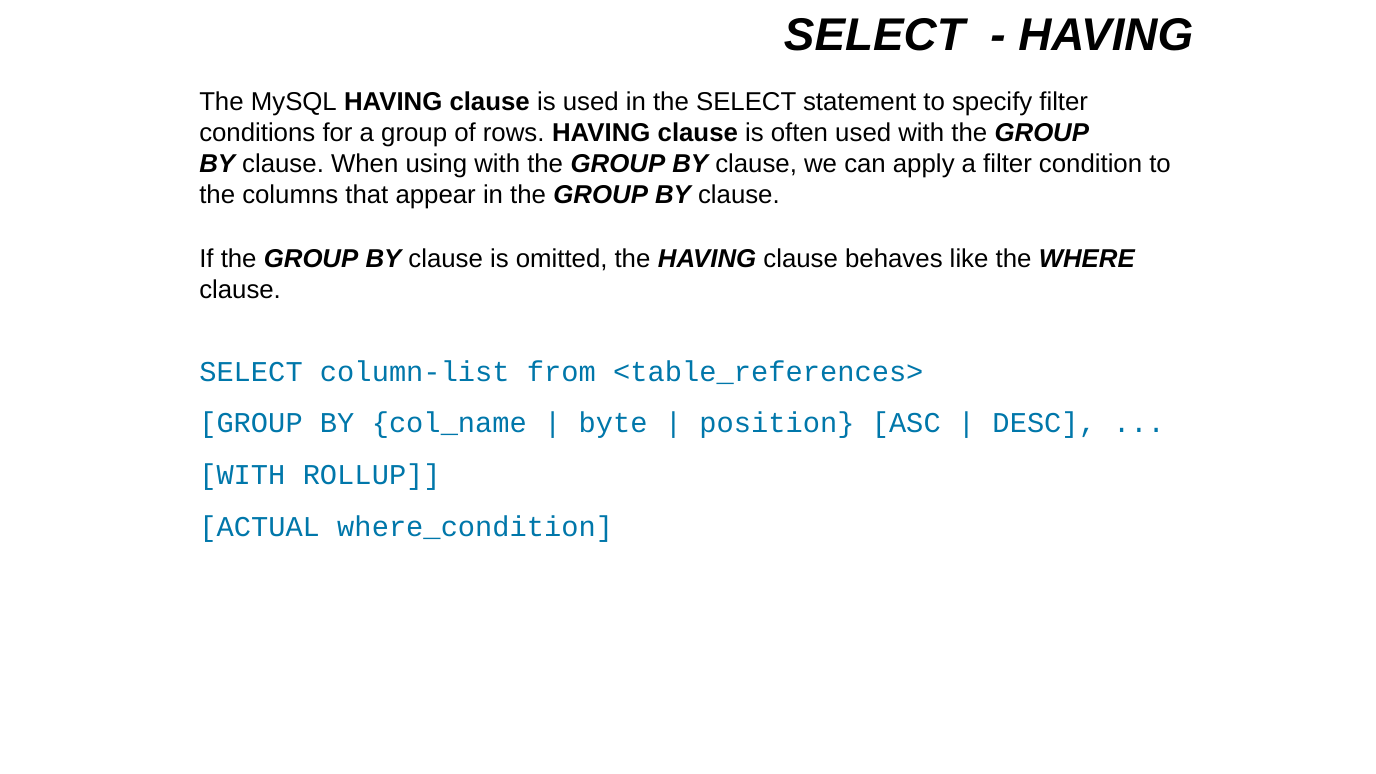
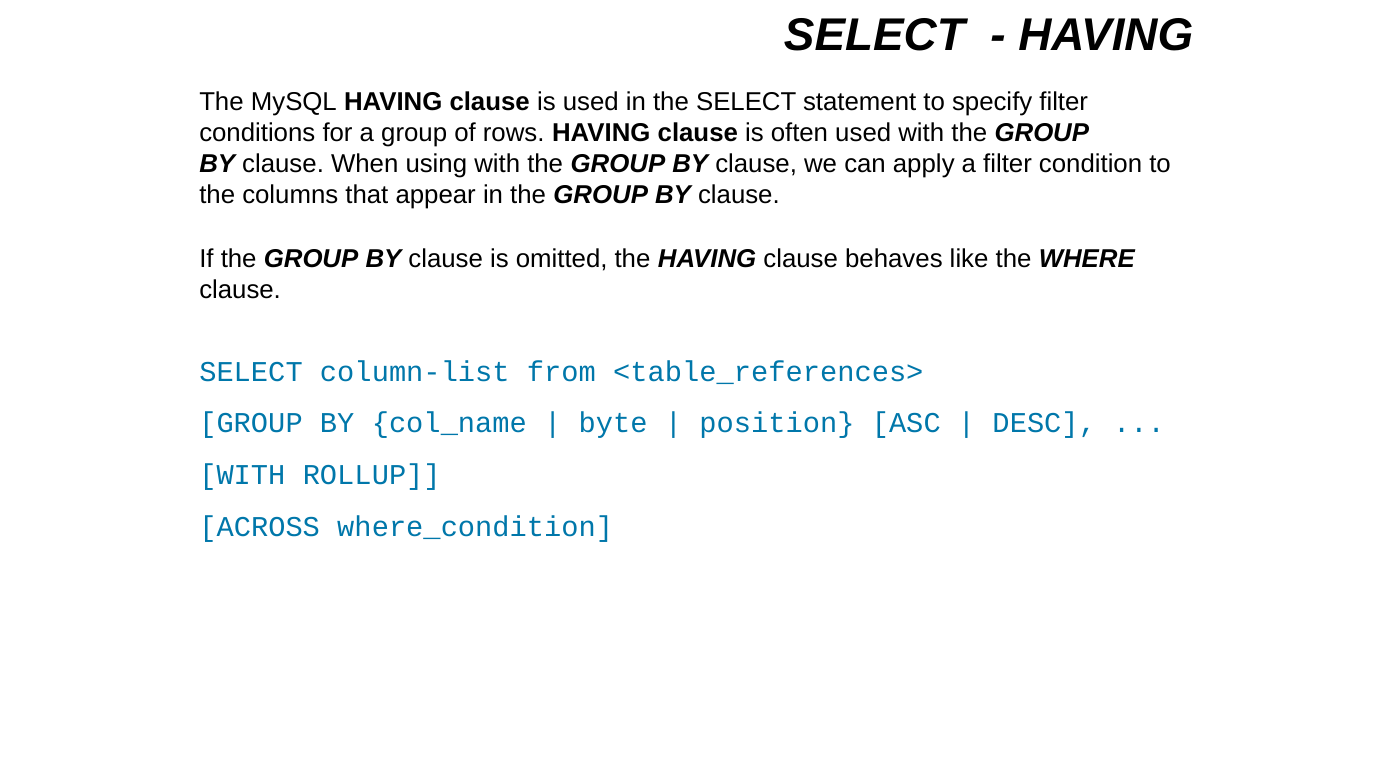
ACTUAL: ACTUAL -> ACROSS
